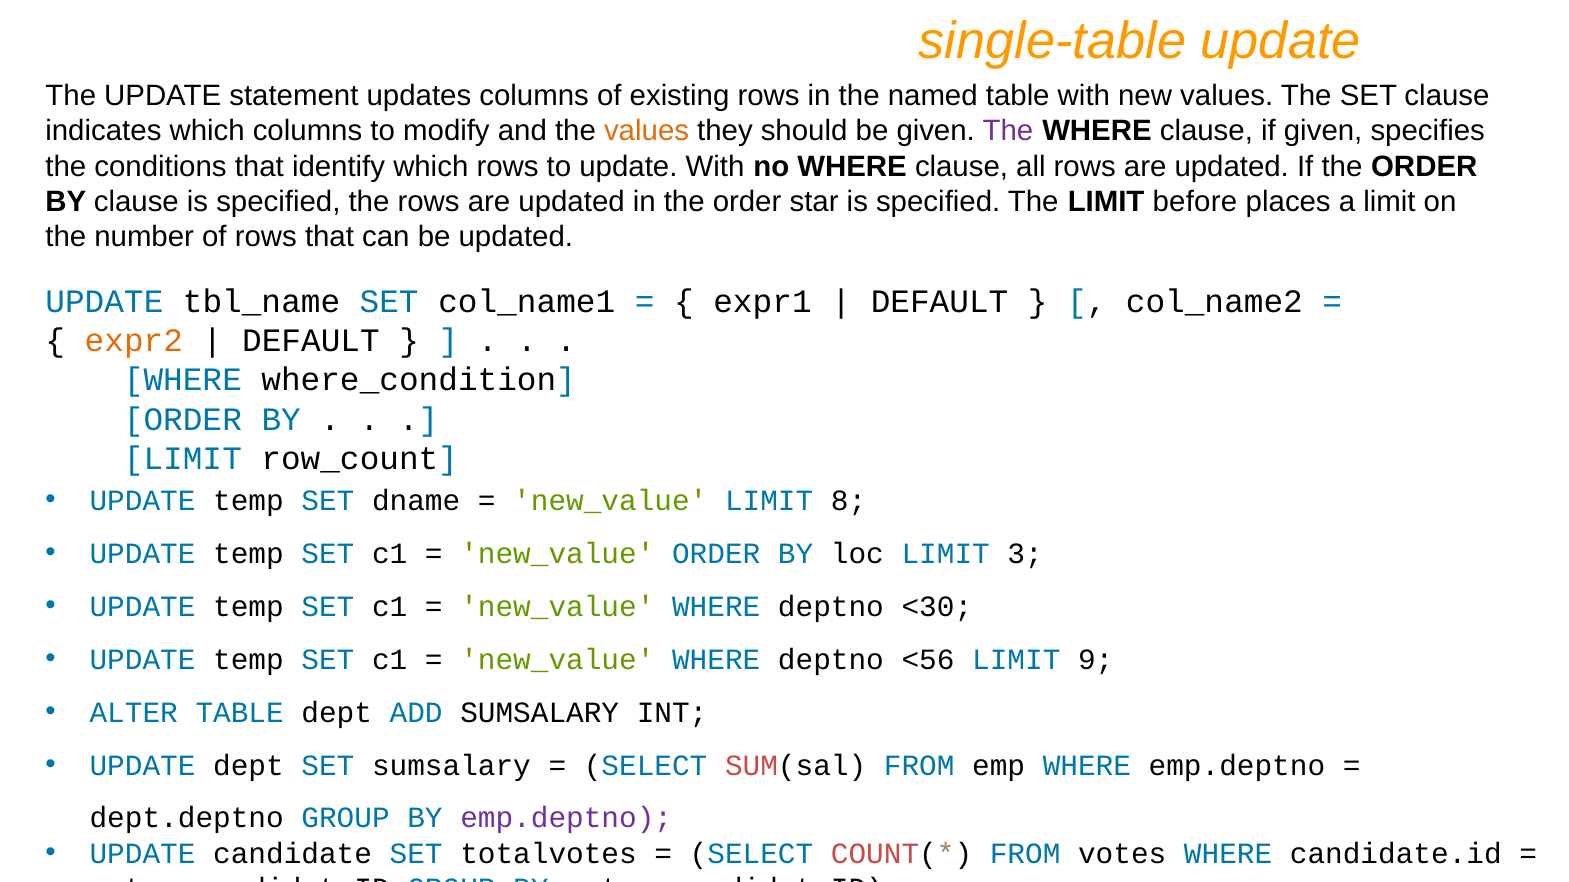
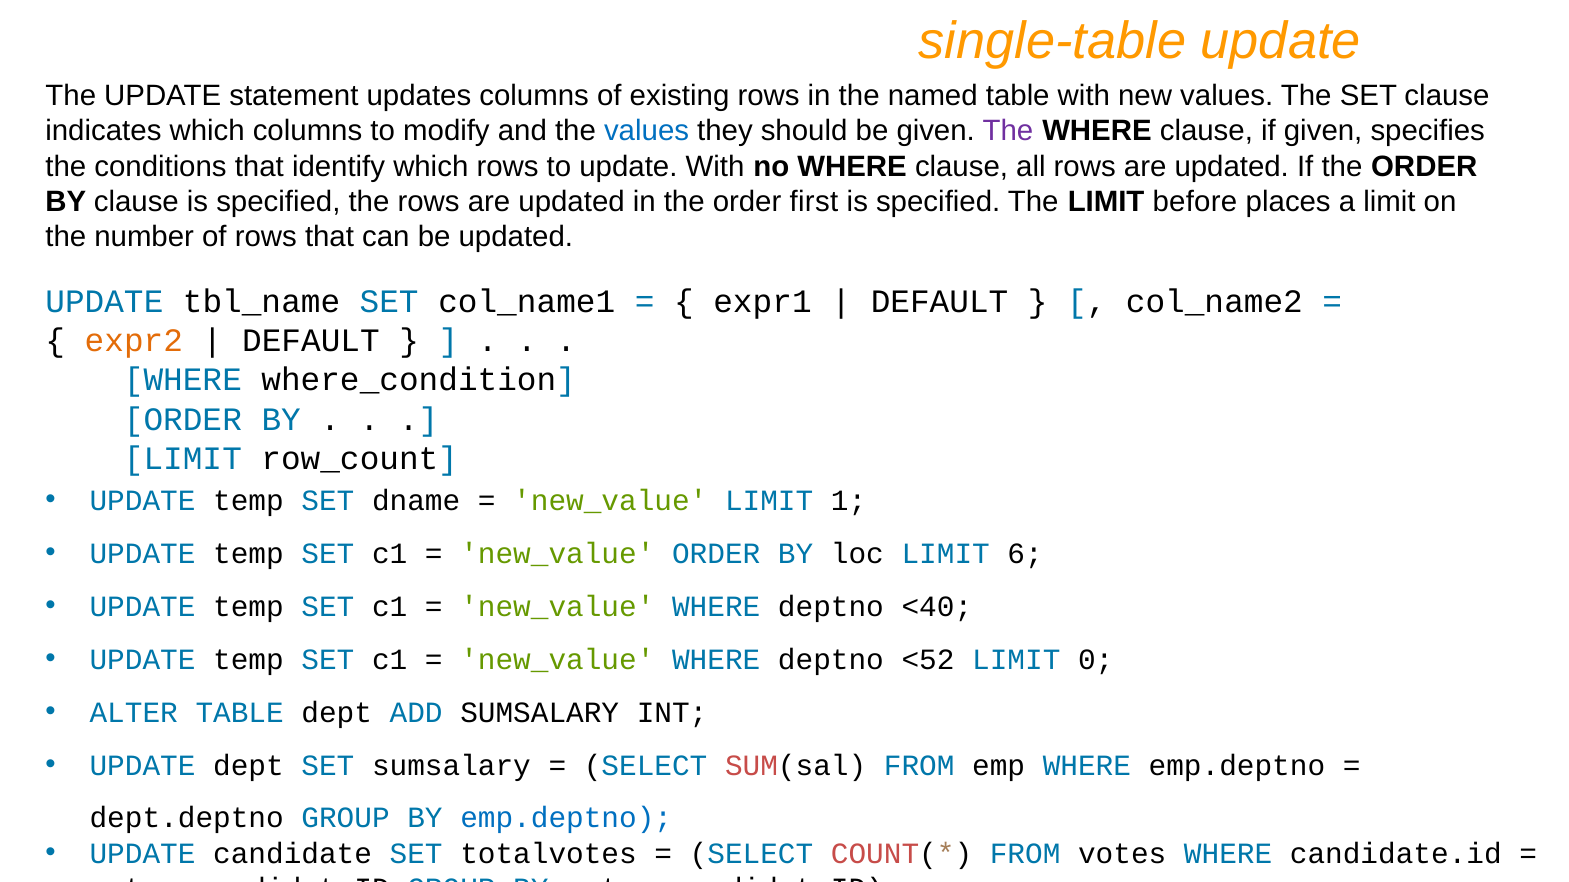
values at (647, 131) colour: orange -> blue
star: star -> first
8: 8 -> 1
3: 3 -> 6
<30: <30 -> <40
<56: <56 -> <52
9: 9 -> 0
emp.deptno at (566, 819) colour: purple -> blue
